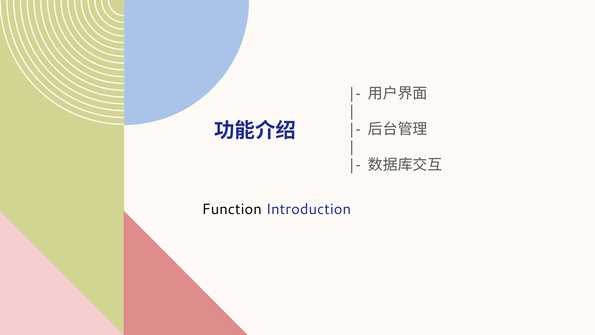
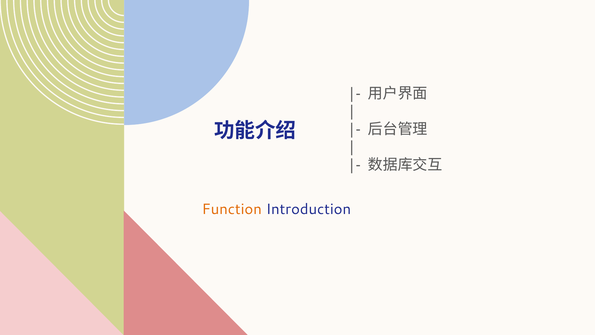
Function colour: black -> orange
